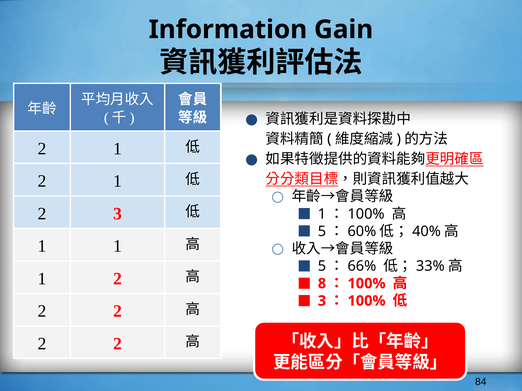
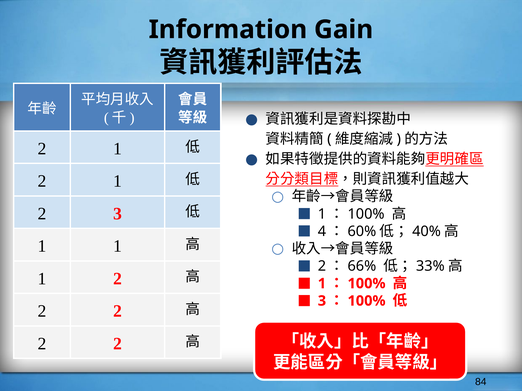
5 at (322, 232): 5 -> 4
5 at (322, 266): 5 -> 2
8 at (322, 284): 8 -> 1
